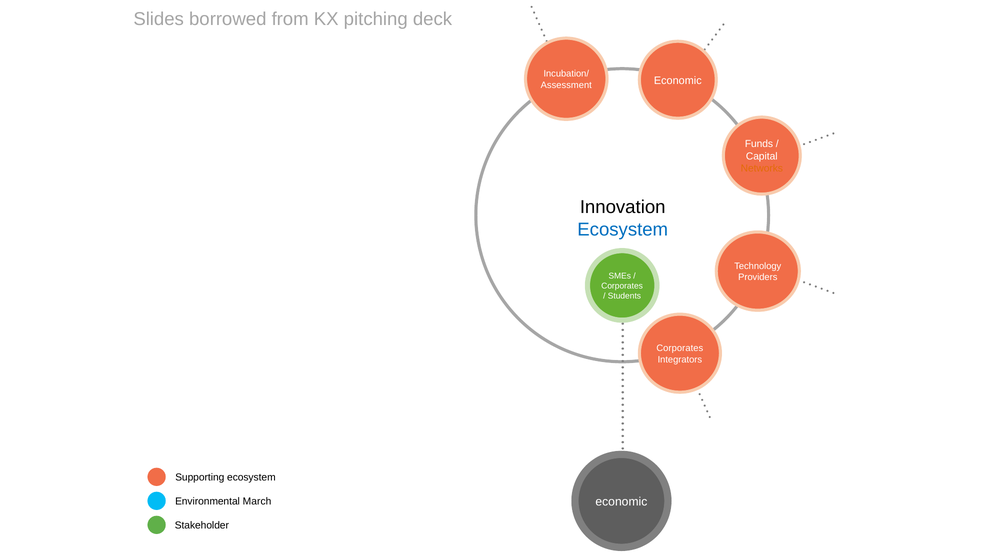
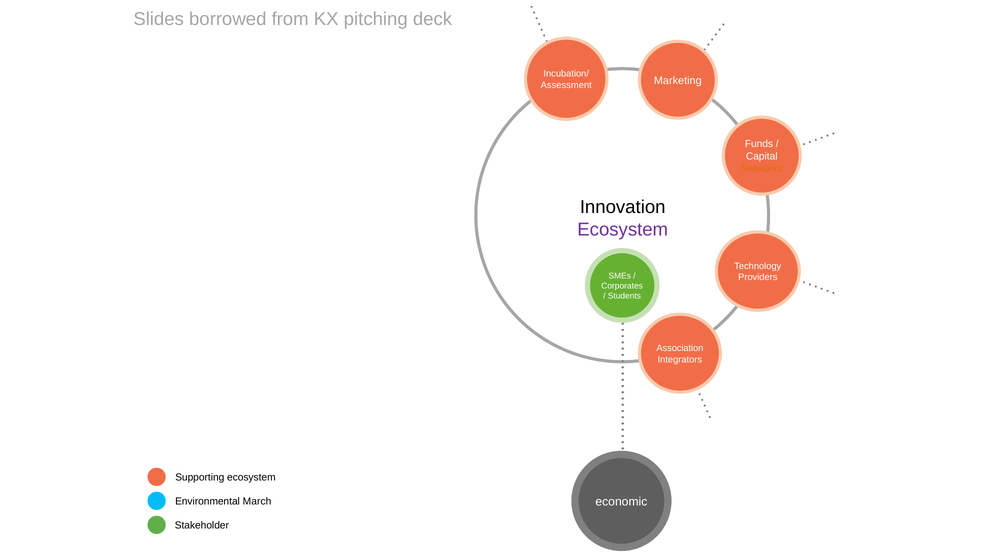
Economic at (678, 80): Economic -> Marketing
Ecosystem at (623, 229) colour: blue -> purple
Corporates at (680, 348): Corporates -> Association
